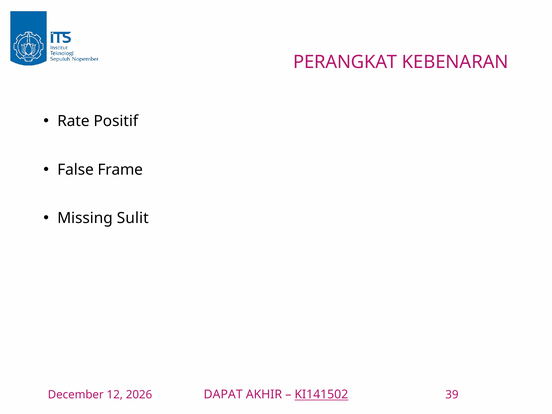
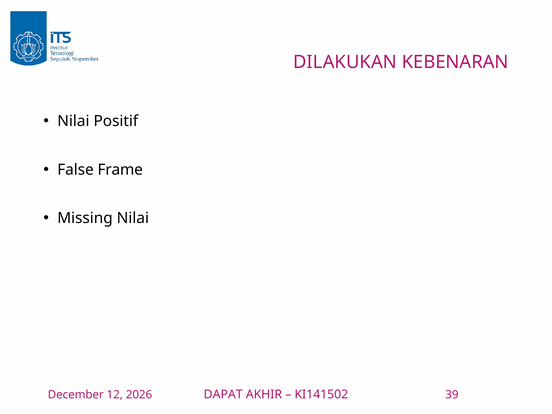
PERANGKAT: PERANGKAT -> DILAKUKAN
Rate at (73, 121): Rate -> Nilai
Missing Sulit: Sulit -> Nilai
KI141502 underline: present -> none
